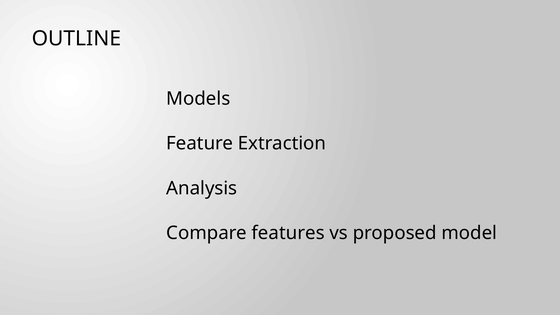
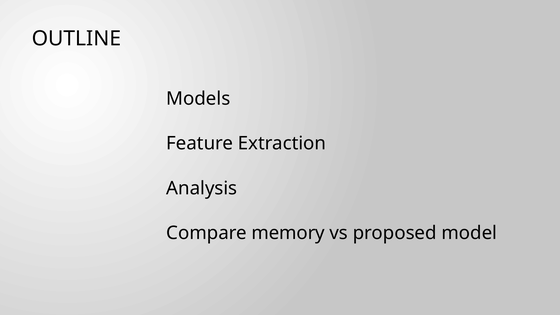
features: features -> memory
